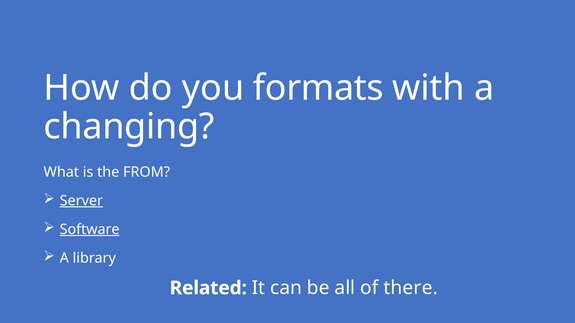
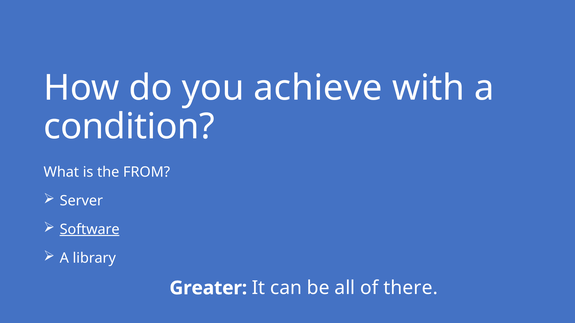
formats: formats -> achieve
changing: changing -> condition
Server underline: present -> none
Related: Related -> Greater
